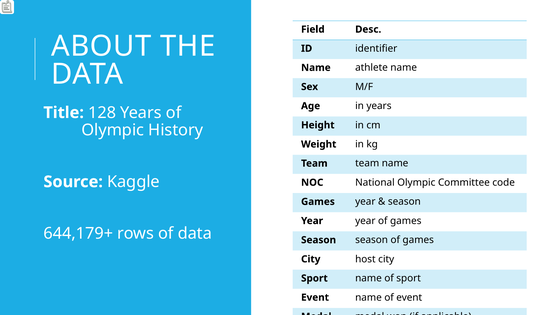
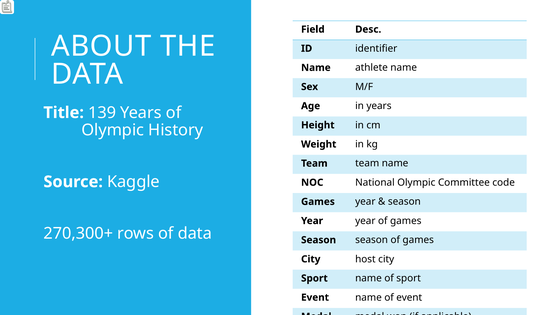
128: 128 -> 139
644,179+: 644,179+ -> 270,300+
